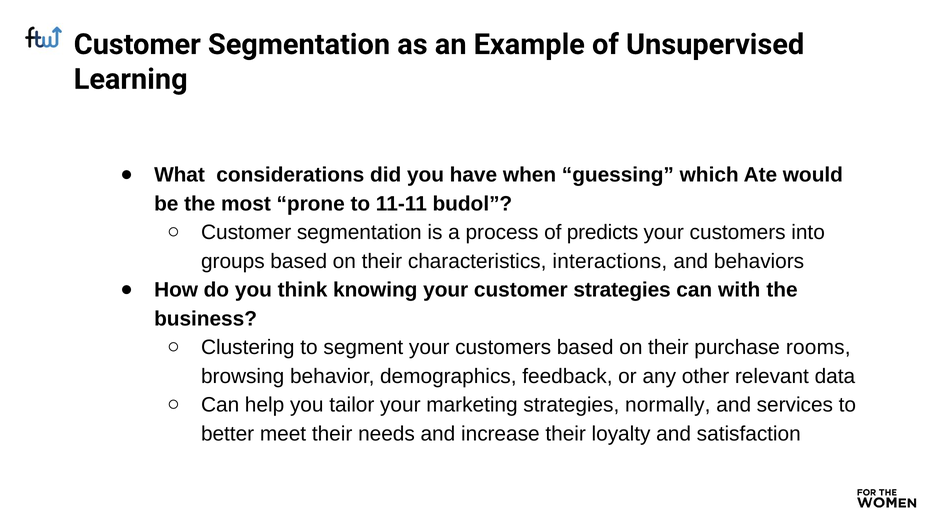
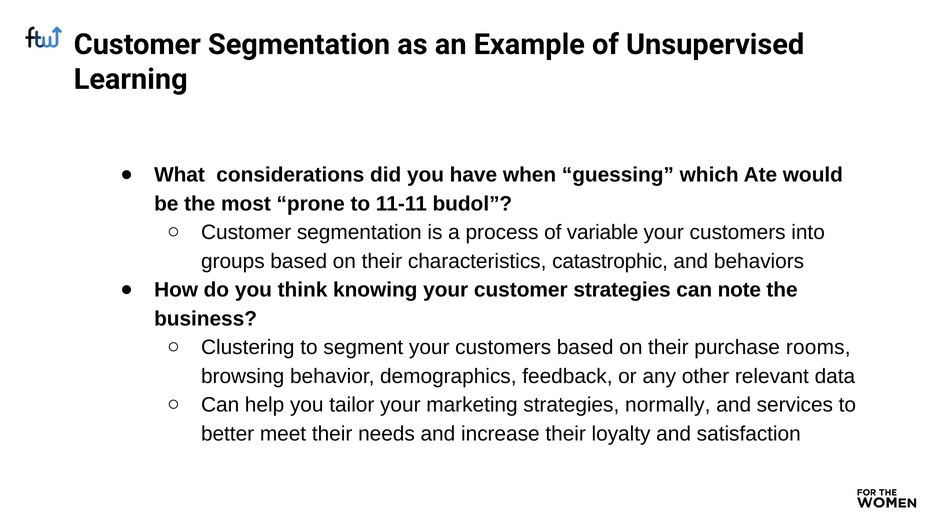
predicts: predicts -> variable
interactions: interactions -> catastrophic
with: with -> note
